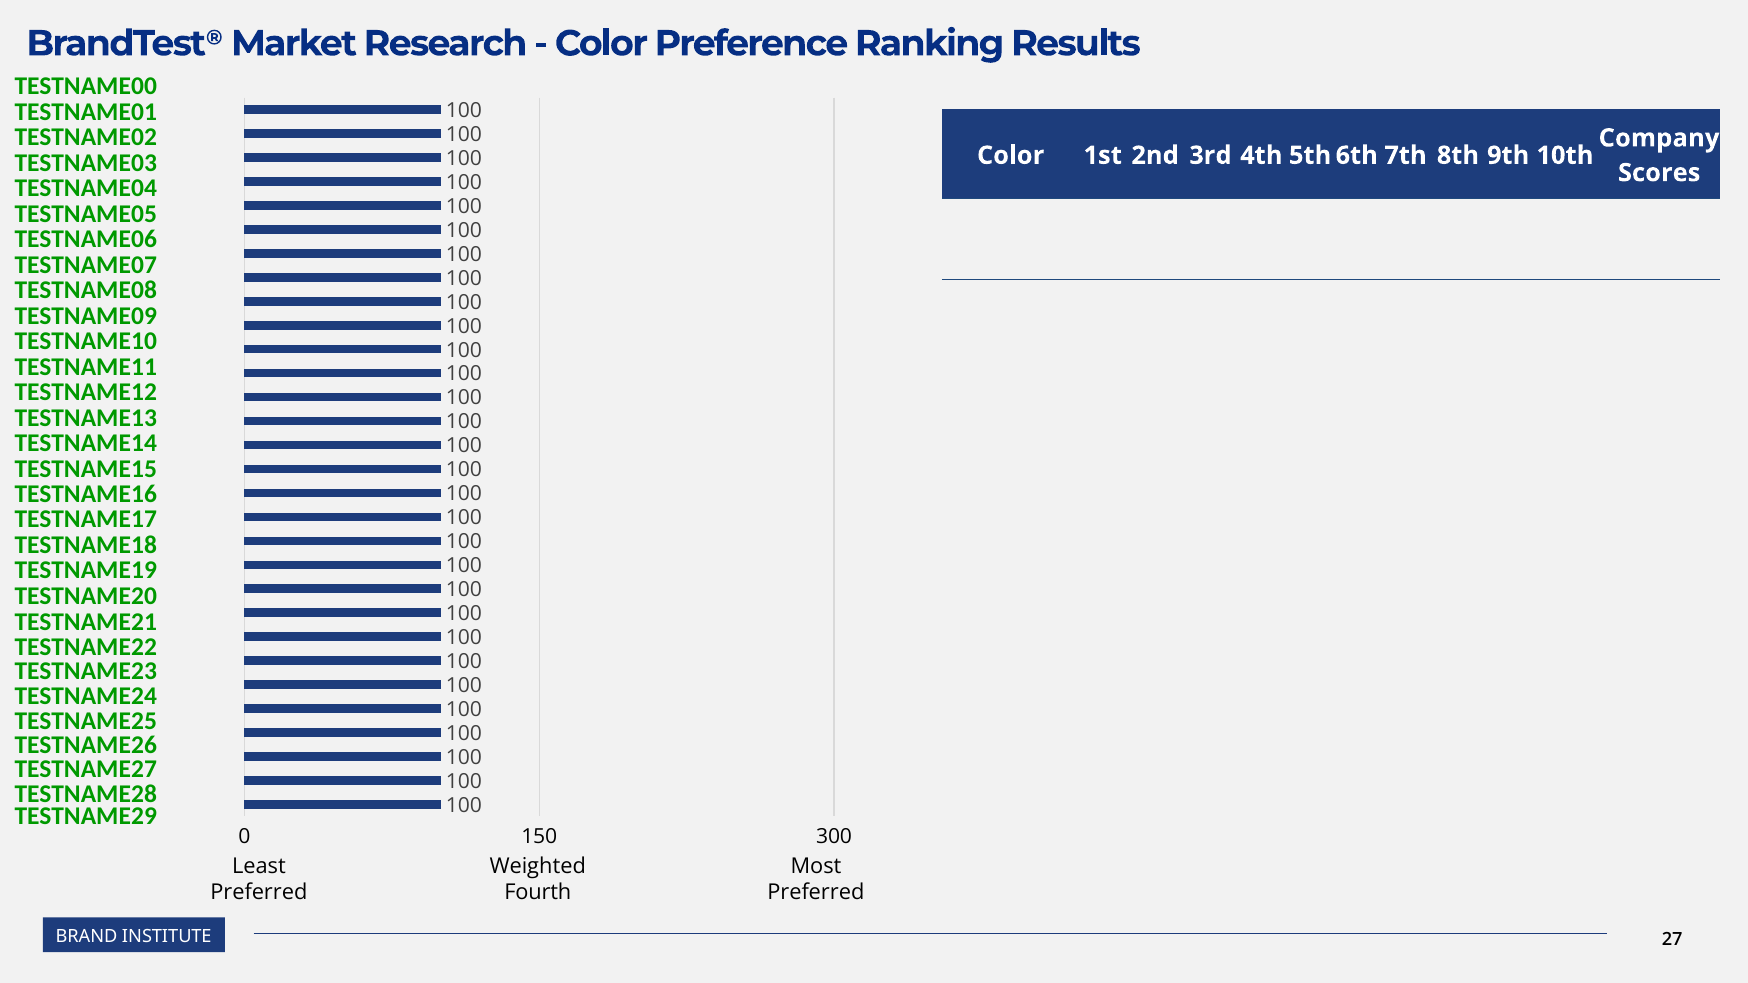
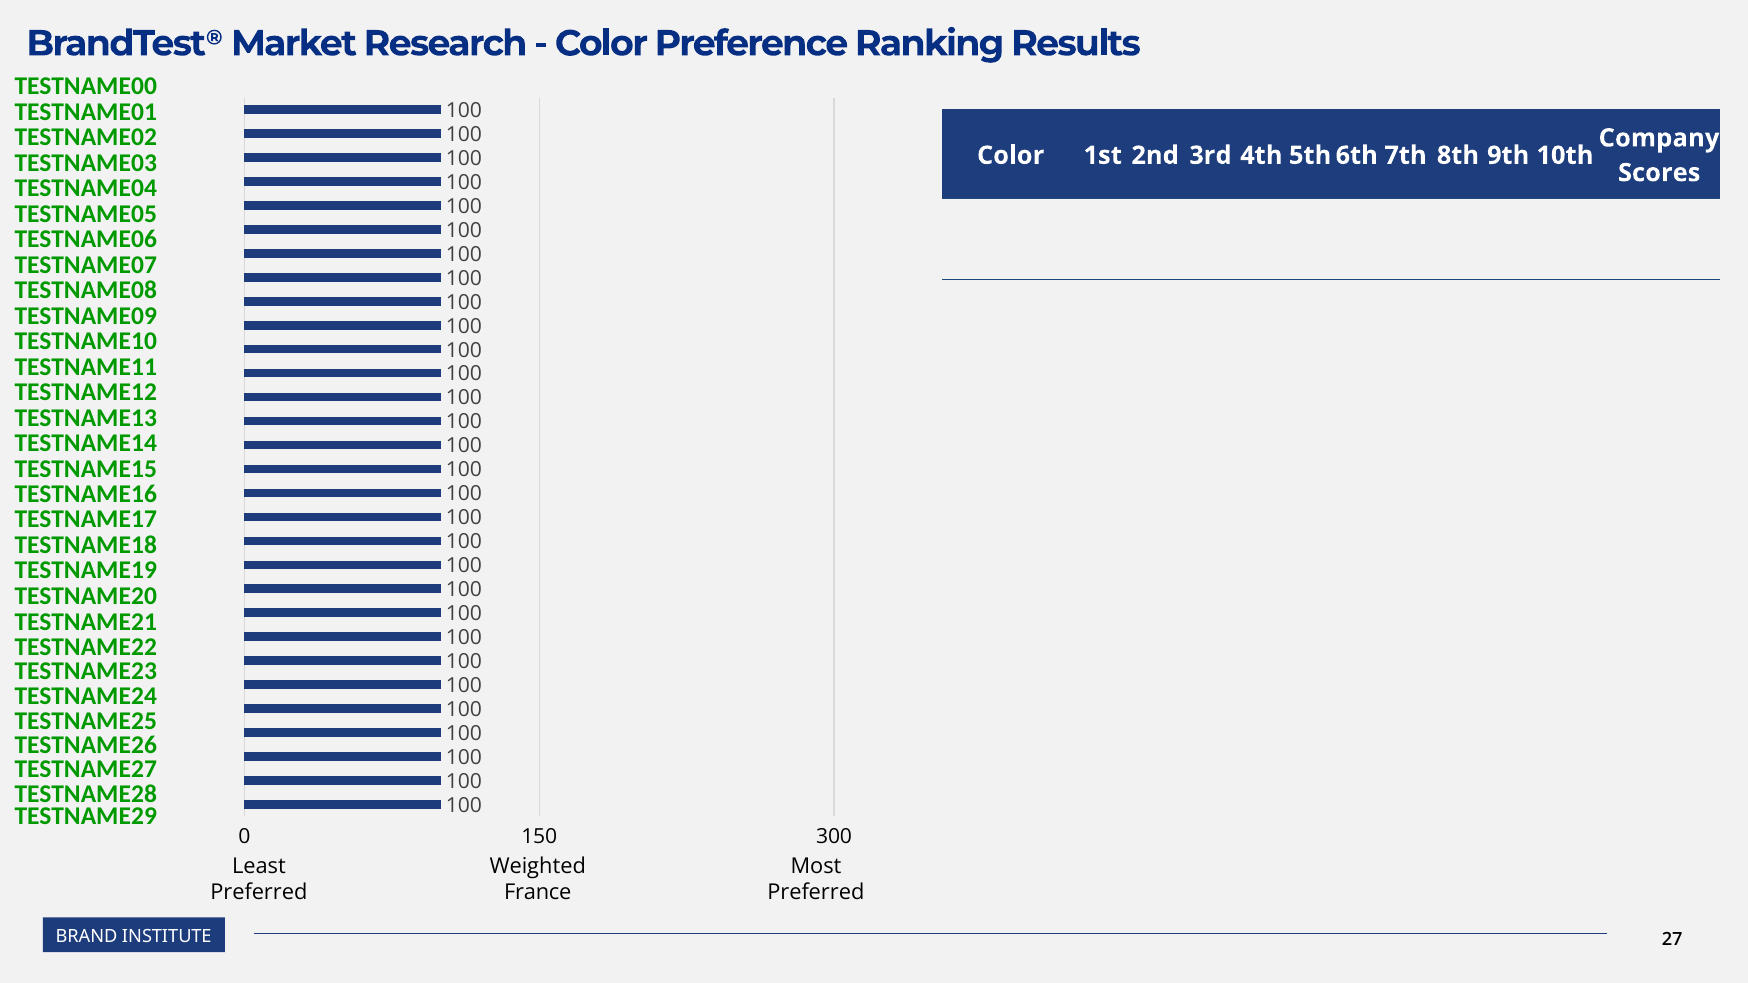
Fourth: Fourth -> France
